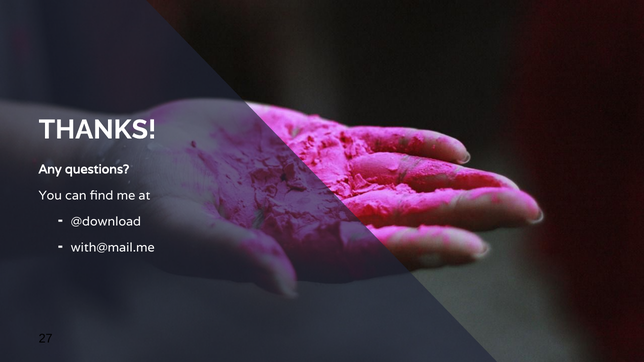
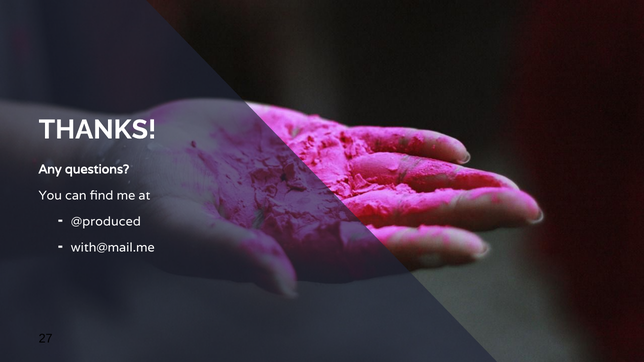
@download: @download -> @produced
